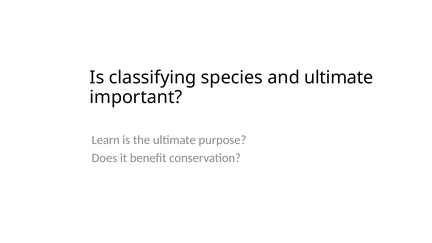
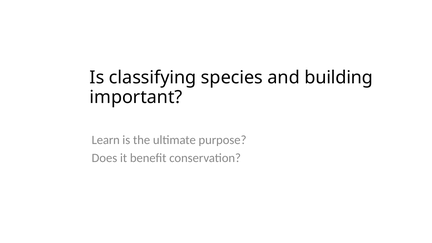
and ultimate: ultimate -> building
